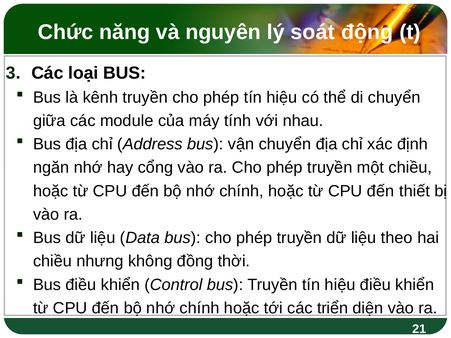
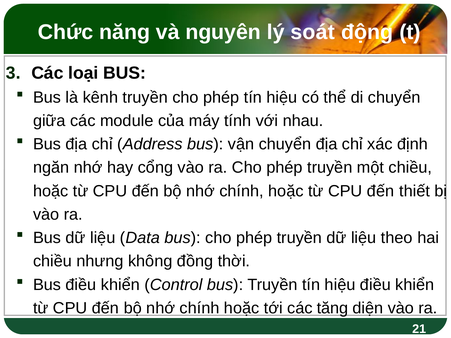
triển: triển -> tăng
